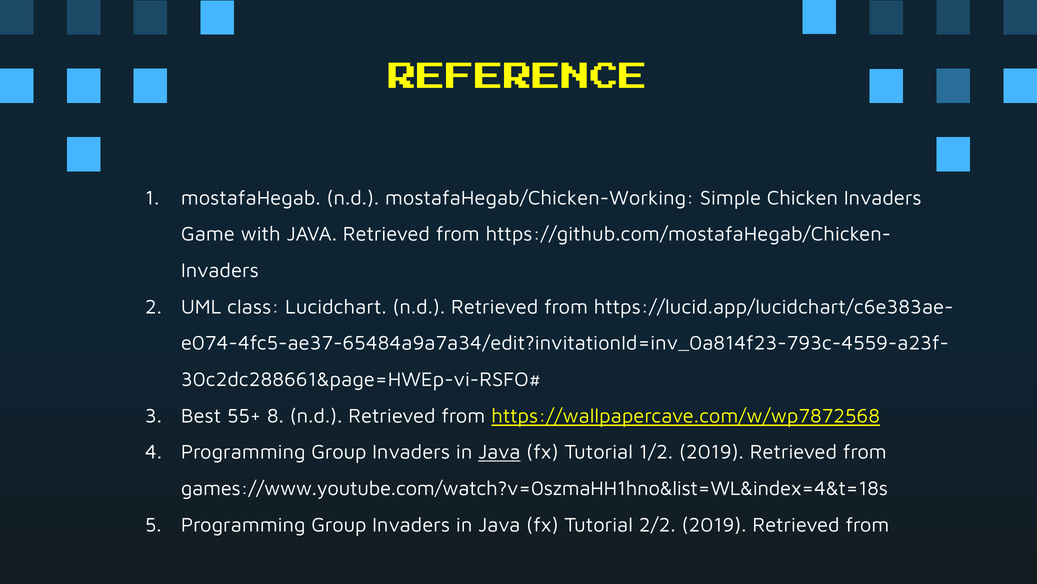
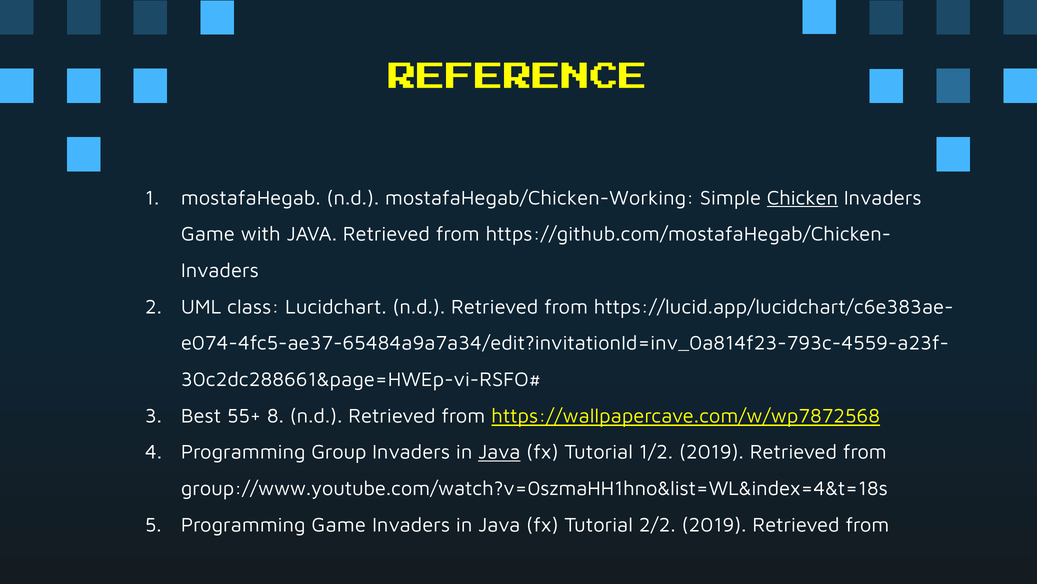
Chicken underline: none -> present
games://www.youtube.com/watch?v=0szmaHH1hno&list=WL&index=4&t=18s: games://www.youtube.com/watch?v=0szmaHH1hno&list=WL&index=4&t=18s -> group://www.youtube.com/watch?v=0szmaHH1hno&list=WL&index=4&t=18s
Group at (339, 524): Group -> Game
